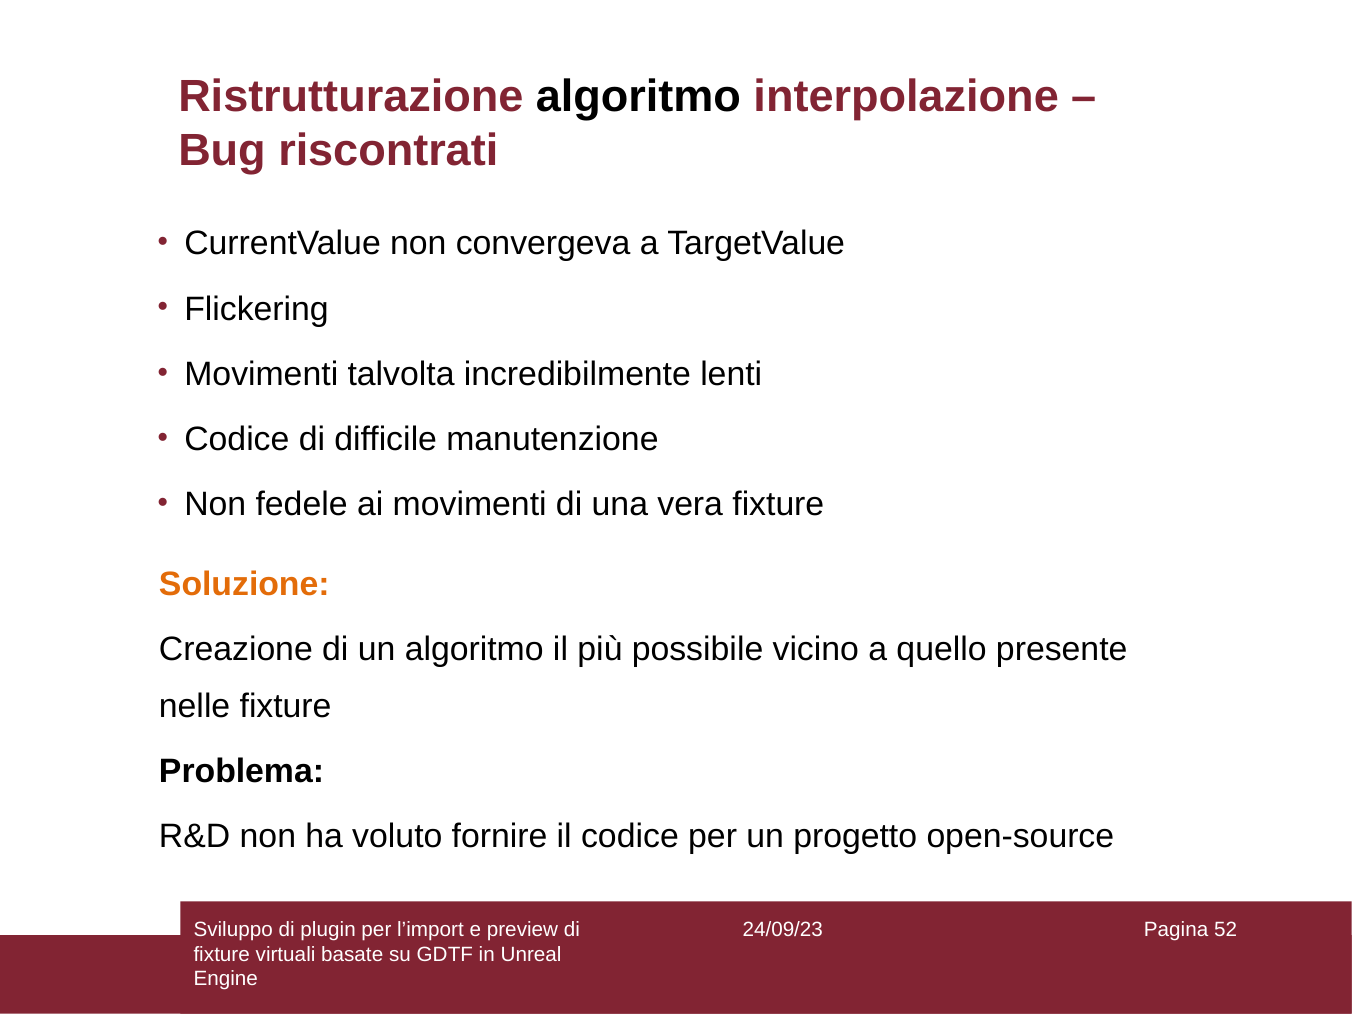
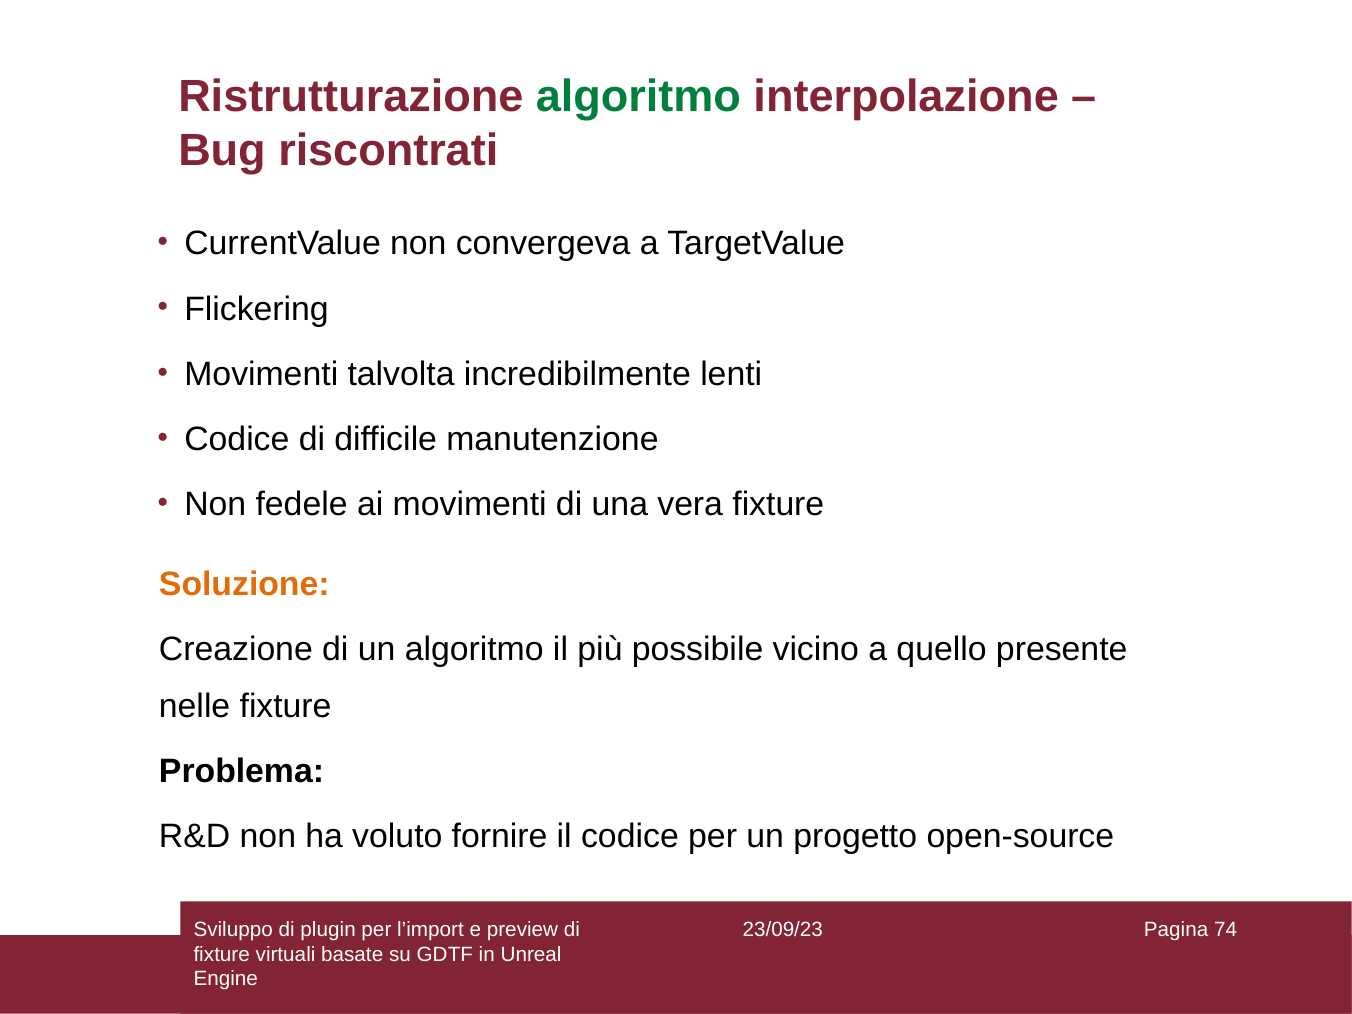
algoritmo at (638, 97) colour: black -> green
24/09/23: 24/09/23 -> 23/09/23
52: 52 -> 74
